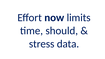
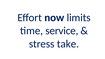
should: should -> service
data: data -> take
